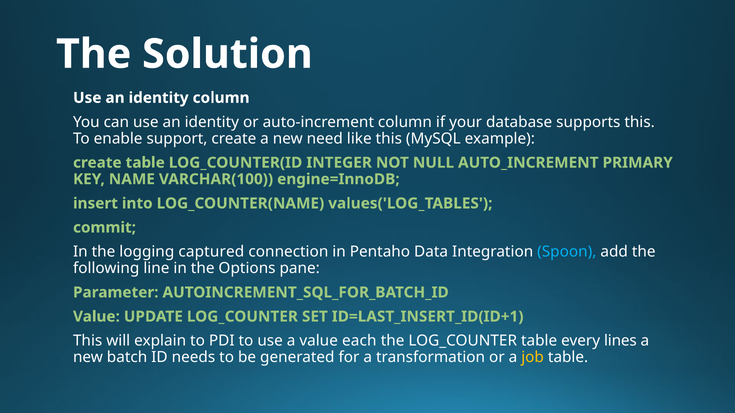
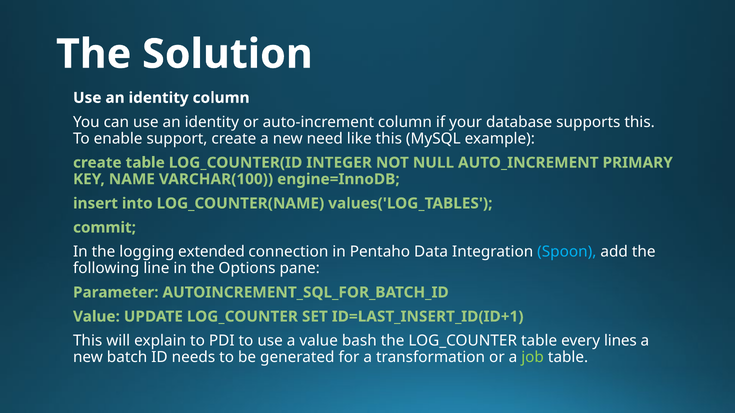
captured: captured -> extended
each: each -> bash
job colour: yellow -> light green
